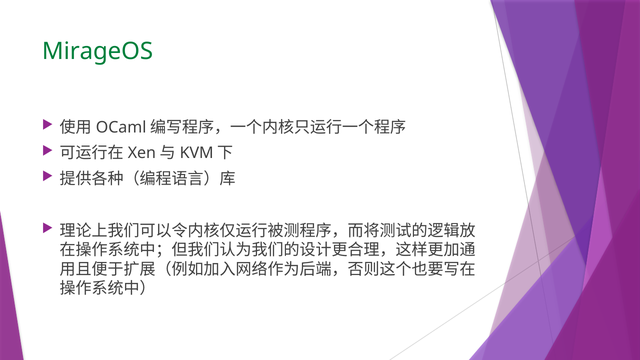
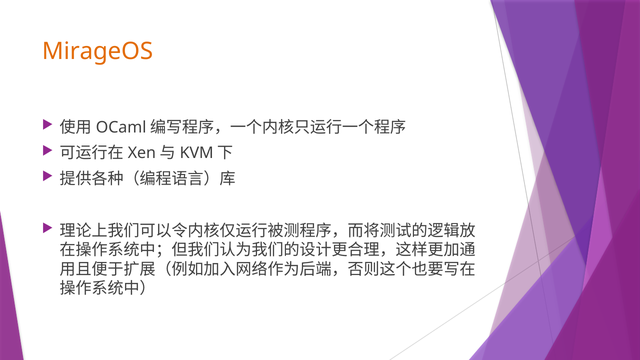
MirageOS colour: green -> orange
